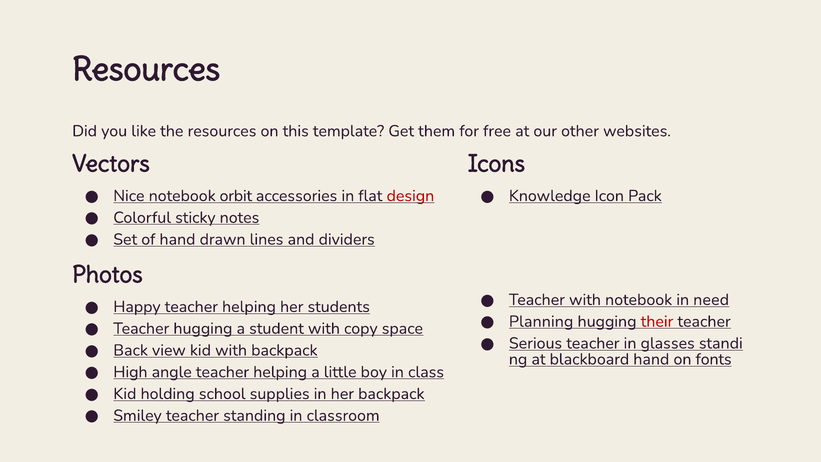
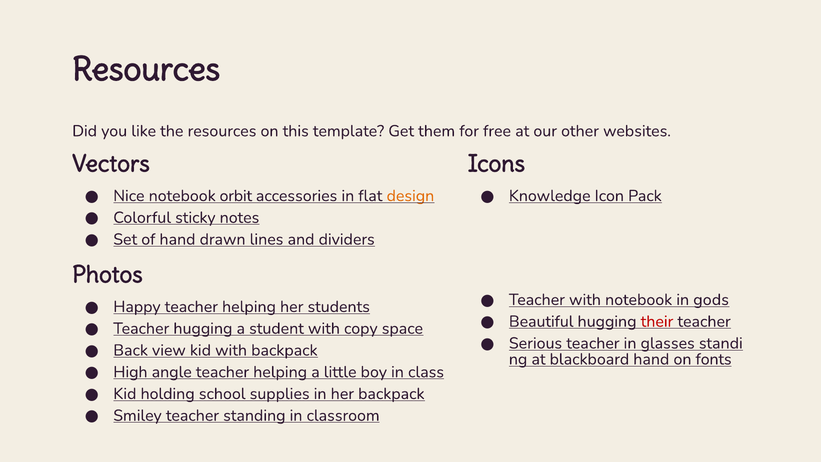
design colour: red -> orange
need: need -> gods
Planning: Planning -> Beautiful
